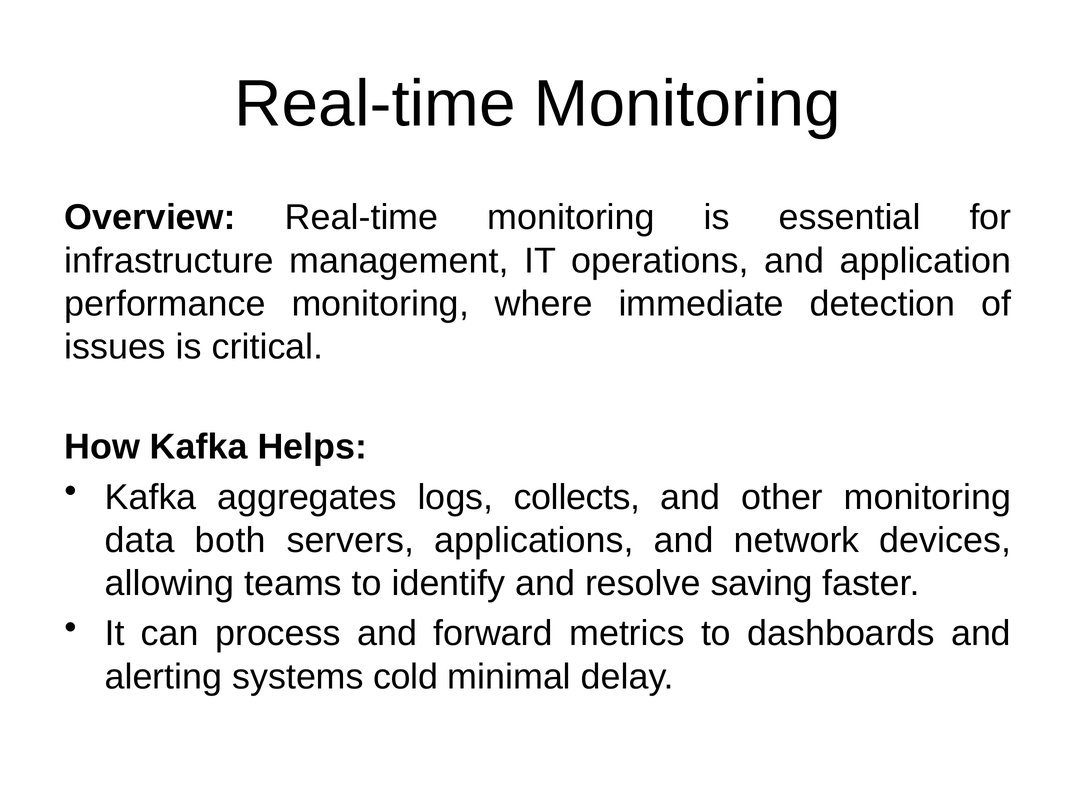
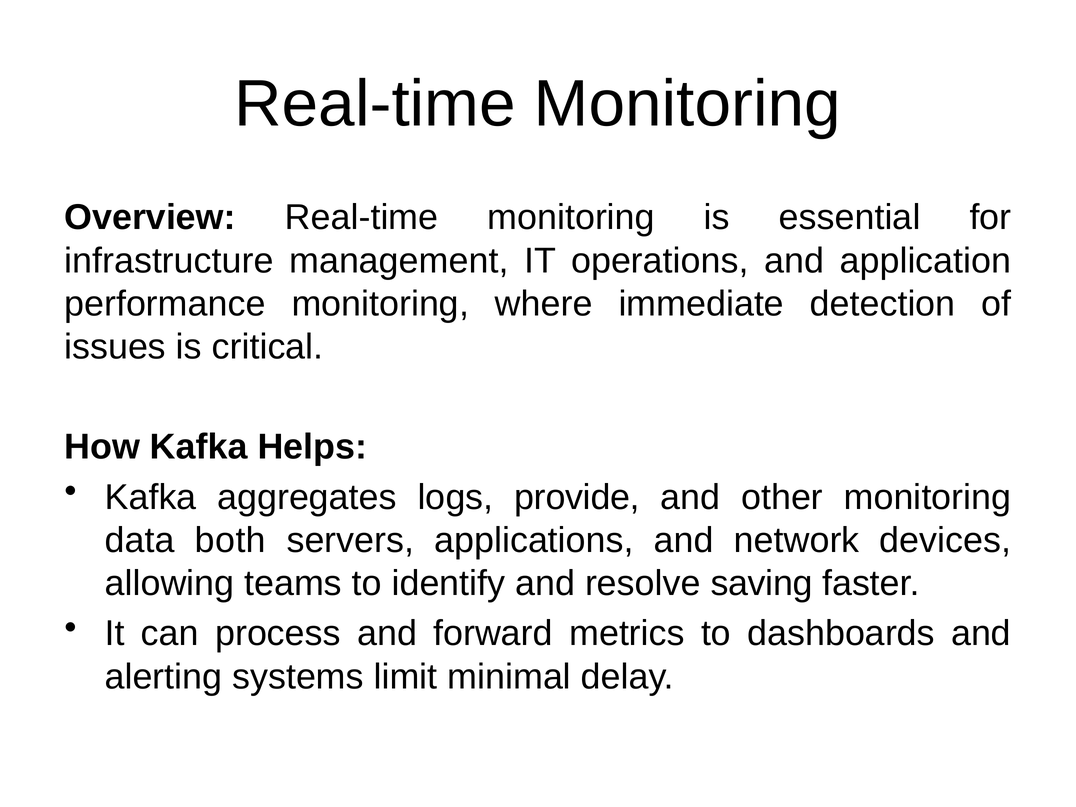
collects: collects -> provide
cold: cold -> limit
